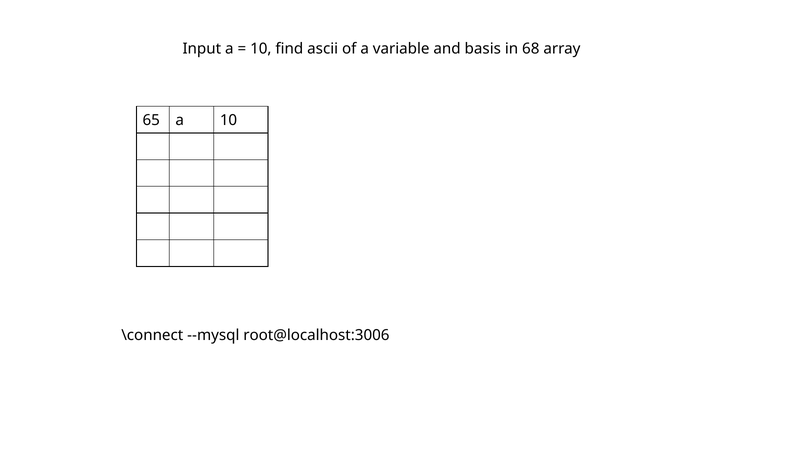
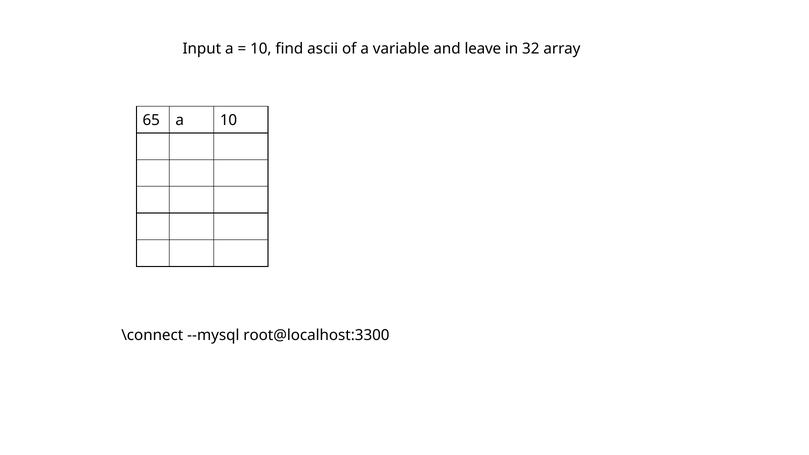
basis: basis -> leave
68: 68 -> 32
root@localhost:3006: root@localhost:3006 -> root@localhost:3300
